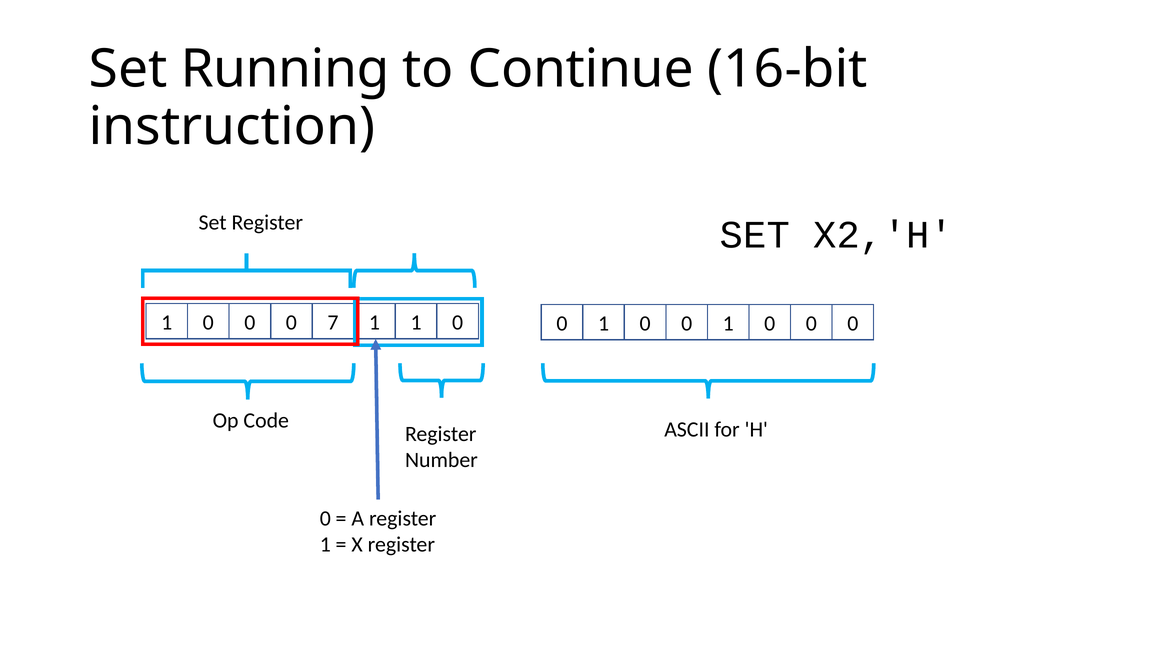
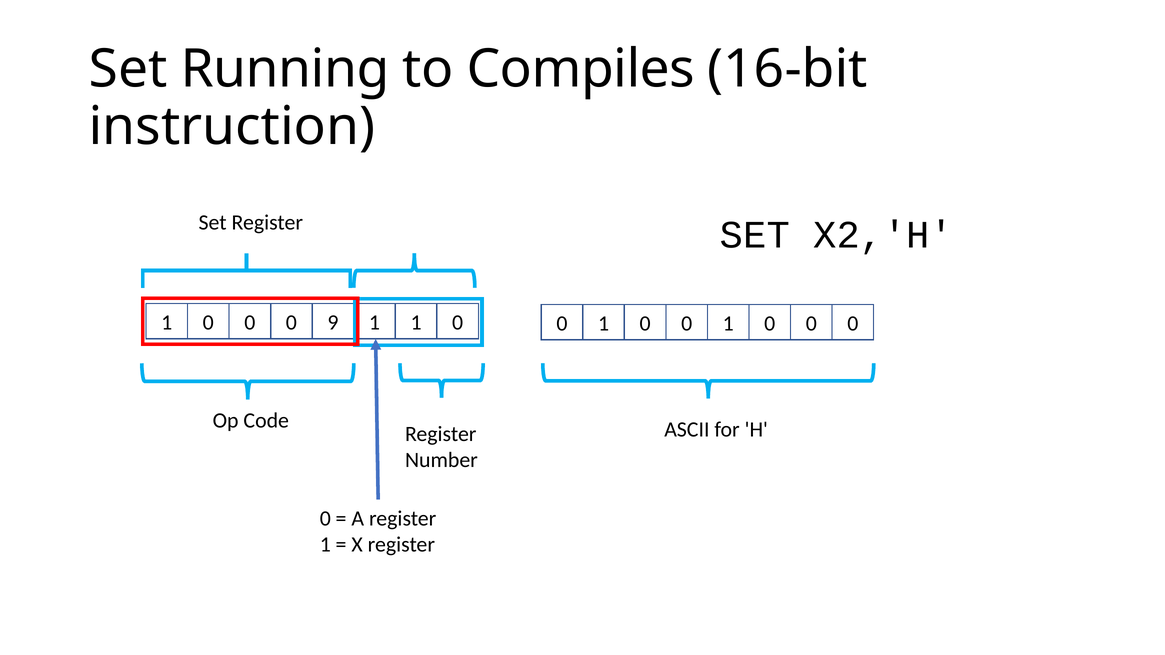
Continue: Continue -> Compiles
7: 7 -> 9
